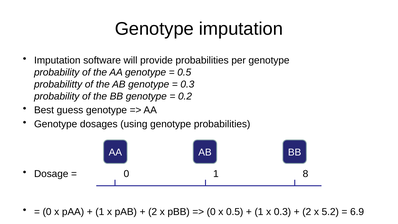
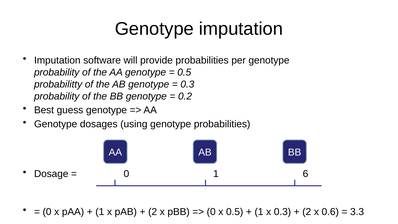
8: 8 -> 6
5.2: 5.2 -> 0.6
6.9: 6.9 -> 3.3
